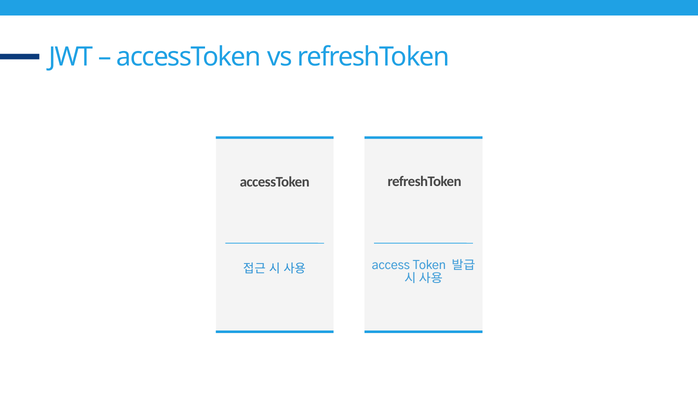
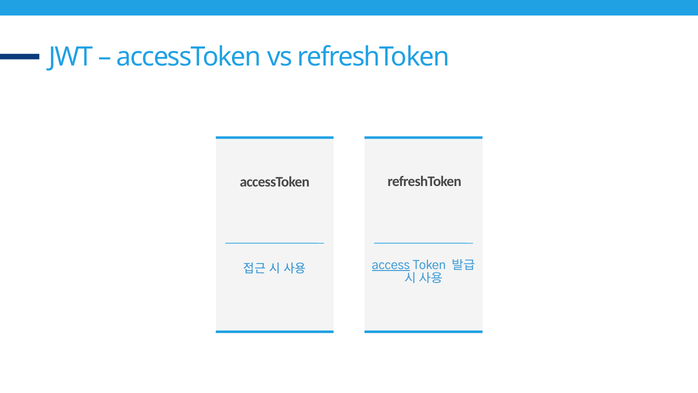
access underline: none -> present
